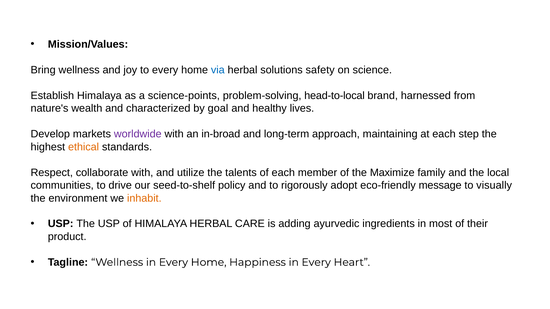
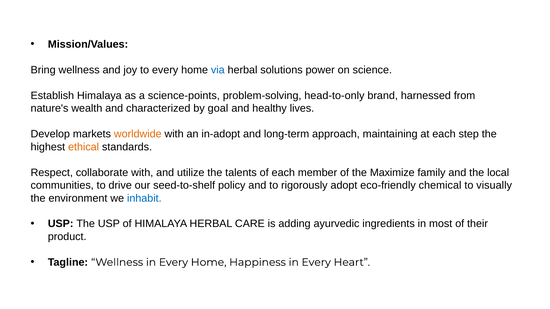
safety: safety -> power
head-to-local: head-to-local -> head-to-only
worldwide colour: purple -> orange
in-broad: in-broad -> in-adopt
message: message -> chemical
inhabit colour: orange -> blue
